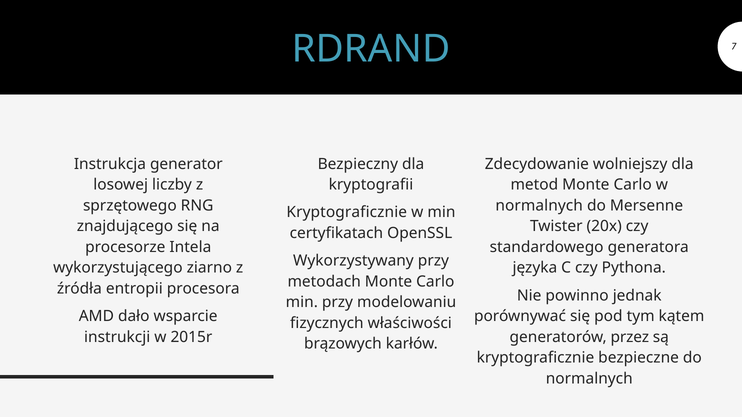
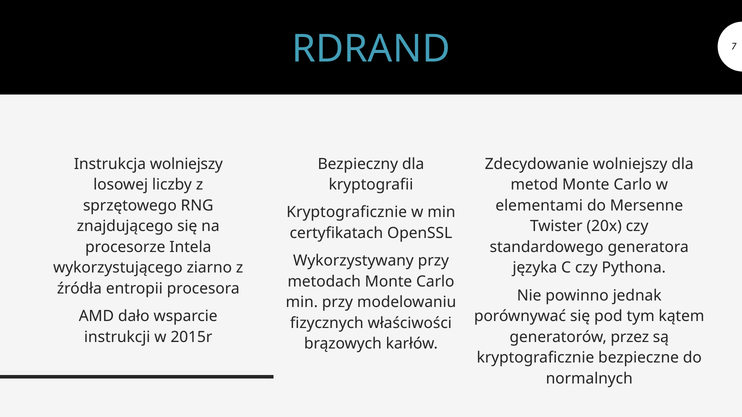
Instrukcja generator: generator -> wolniejszy
normalnych at (539, 206): normalnych -> elementami
